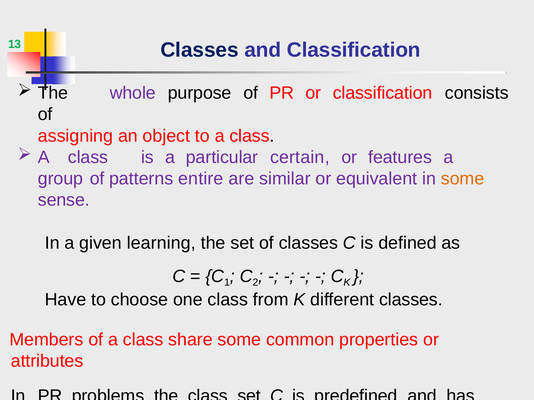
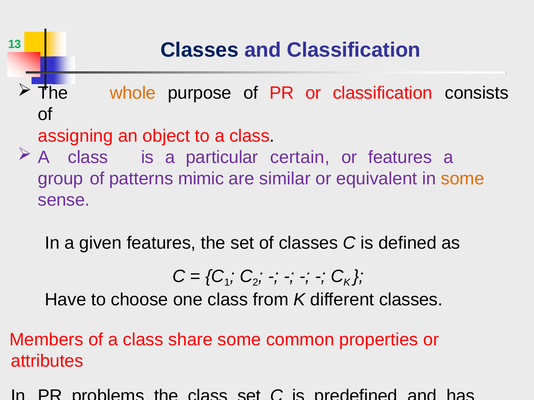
whole colour: purple -> orange
entire: entire -> mimic
given learning: learning -> features
